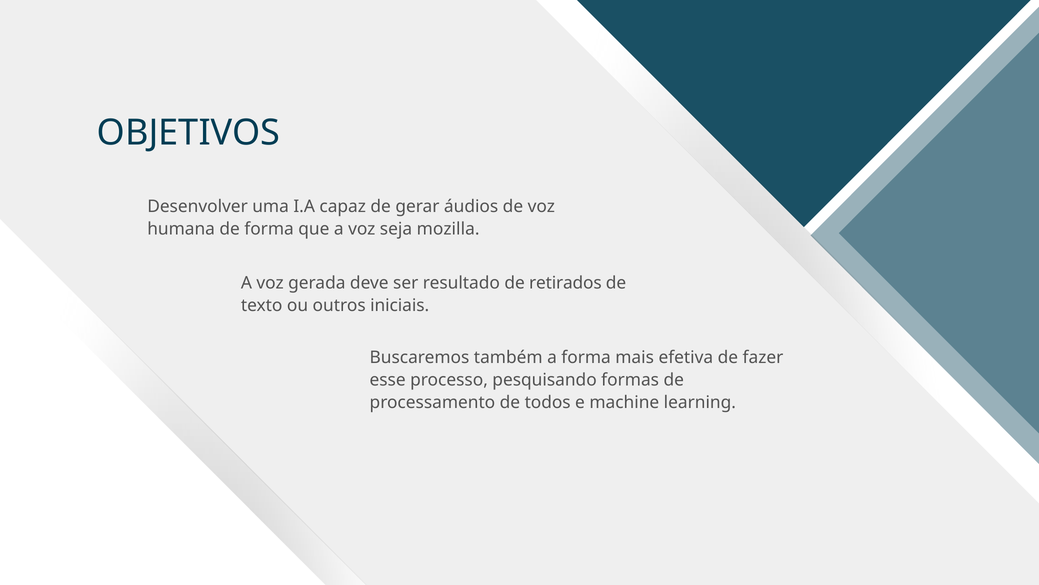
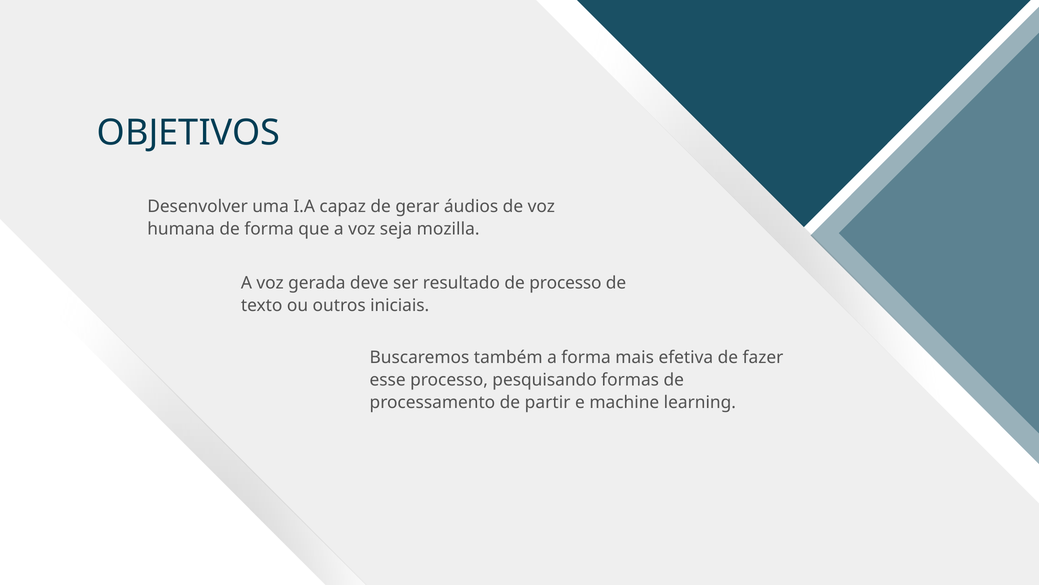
de retirados: retirados -> processo
todos: todos -> partir
